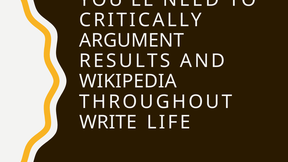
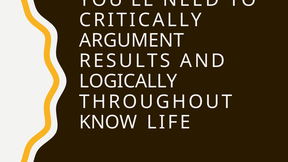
WIKIPEDIA: WIKIPEDIA -> LOGICALLY
WRITE: WRITE -> KNOW
